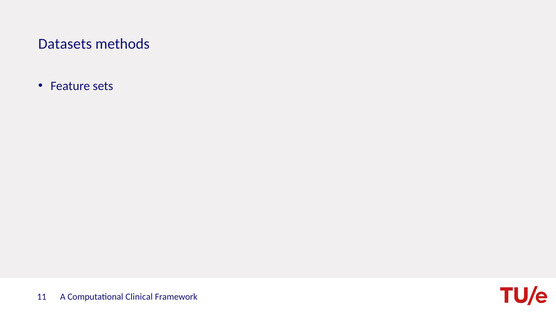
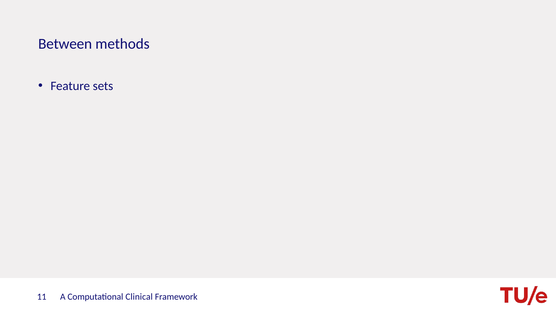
Datasets: Datasets -> Between
